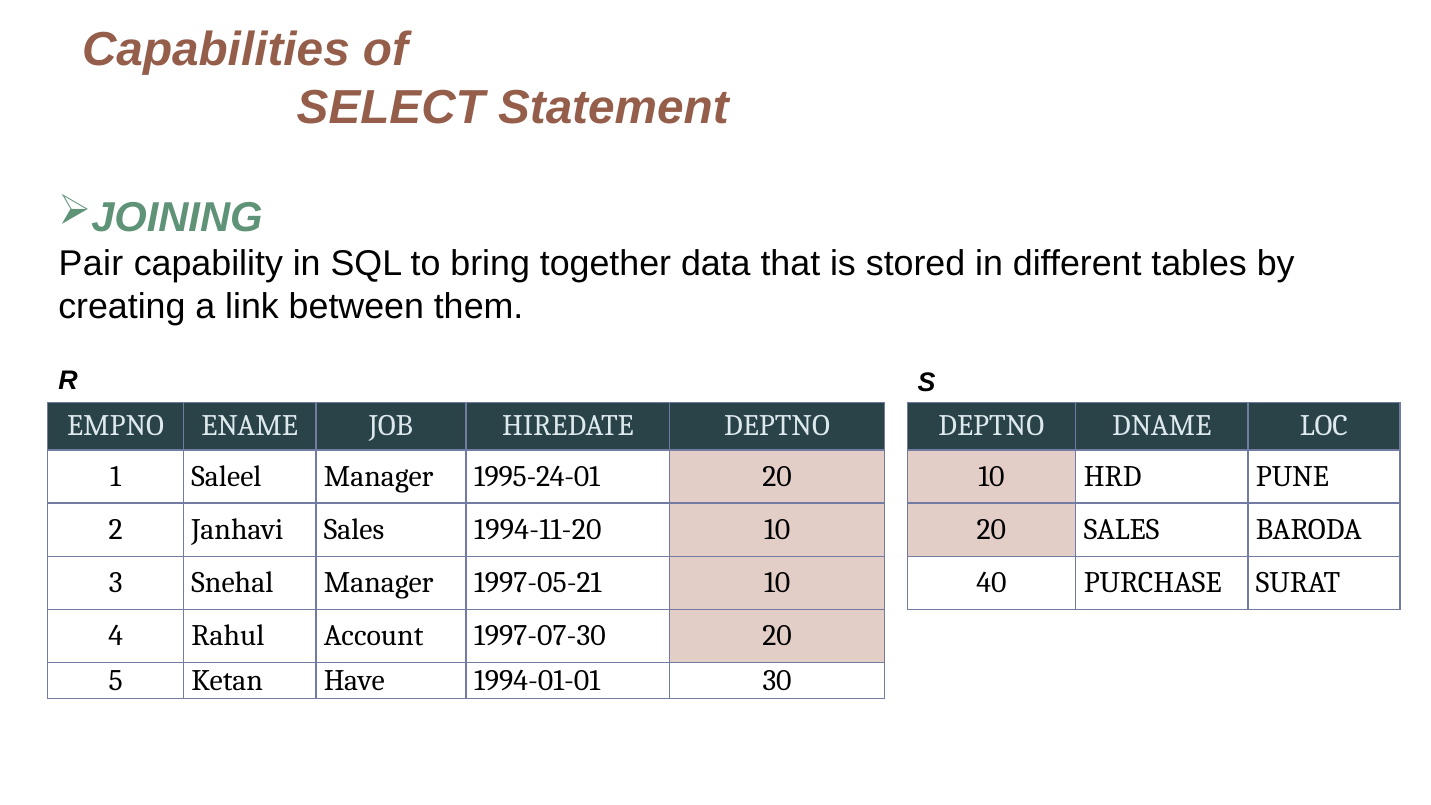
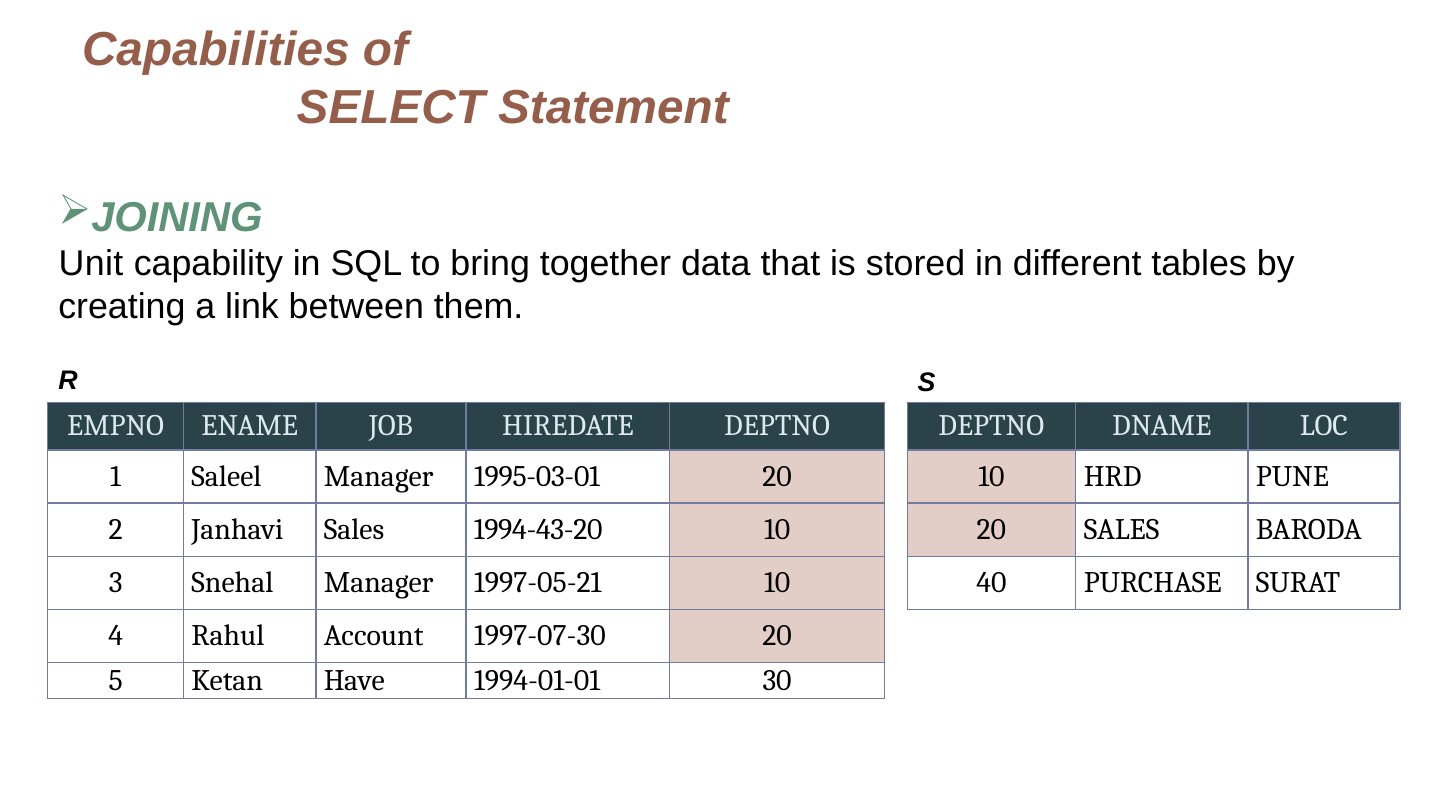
Pair: Pair -> Unit
1995-24-01: 1995-24-01 -> 1995-03-01
1994-11-20: 1994-11-20 -> 1994-43-20
